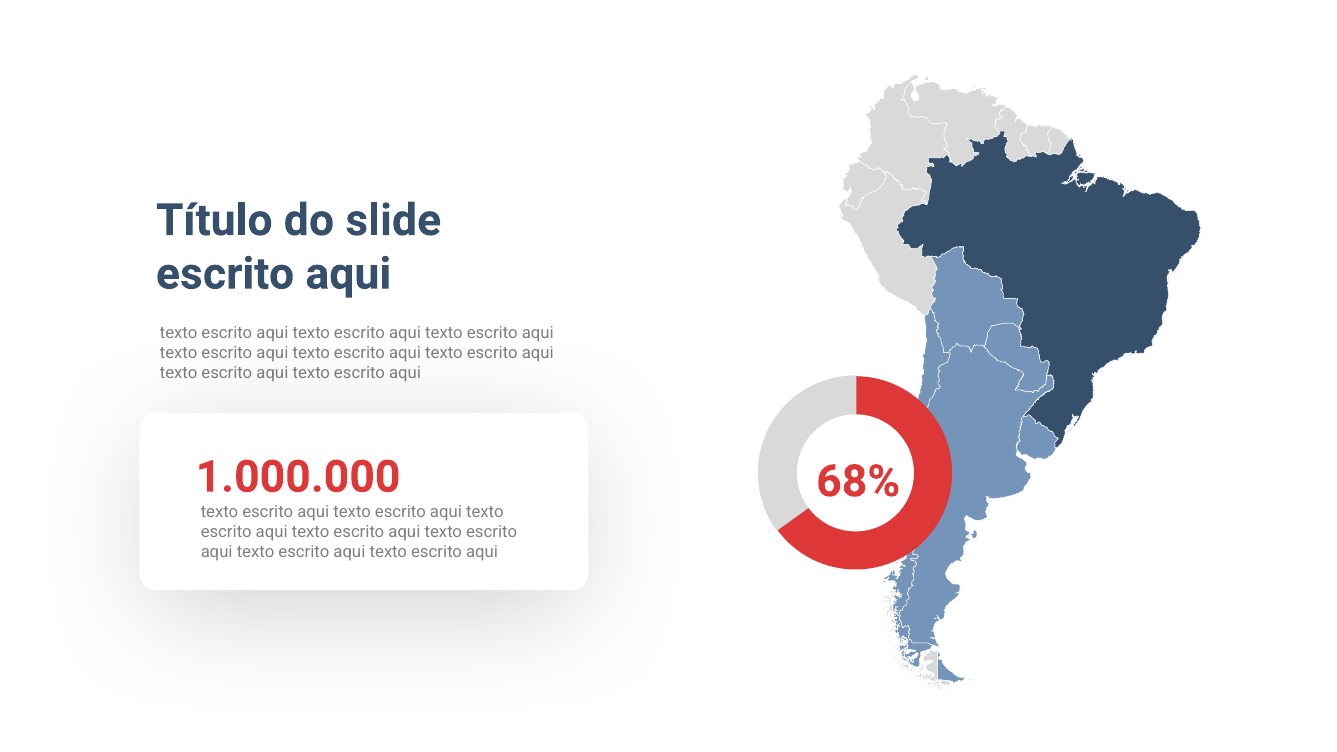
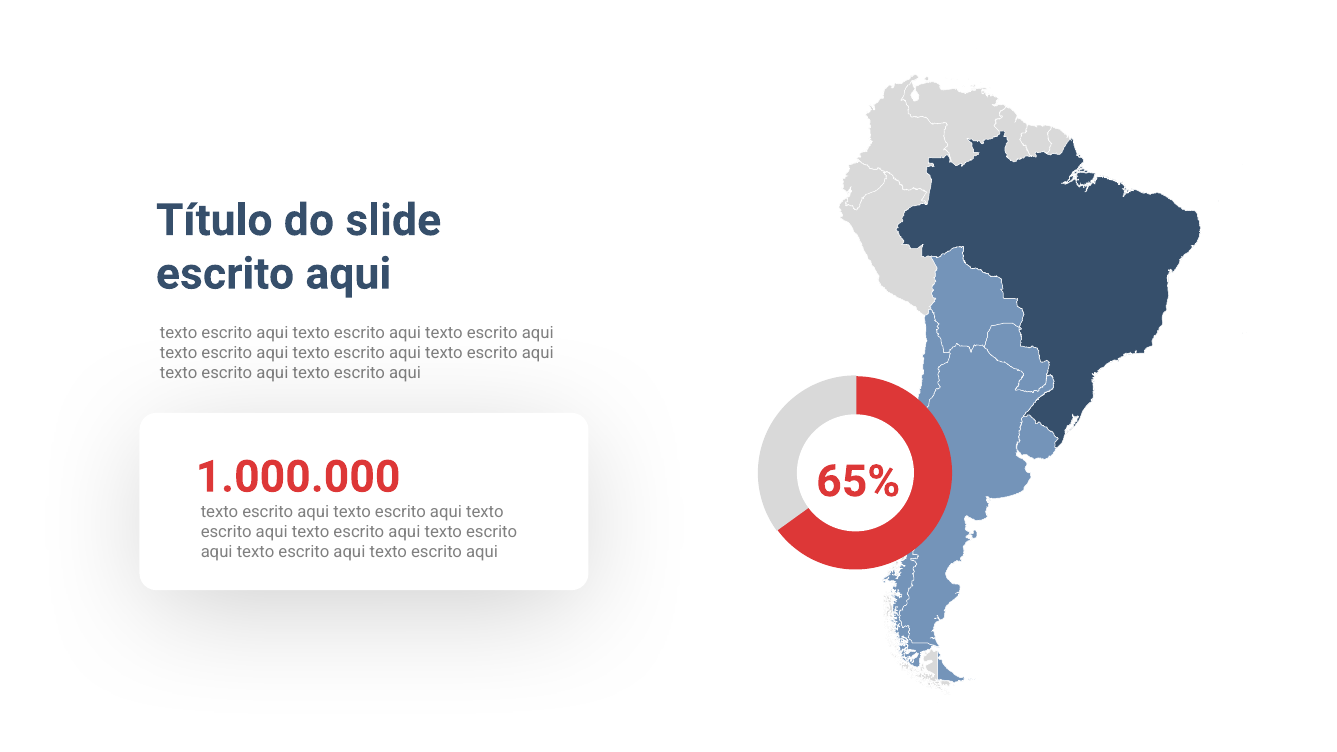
68%: 68% -> 65%
